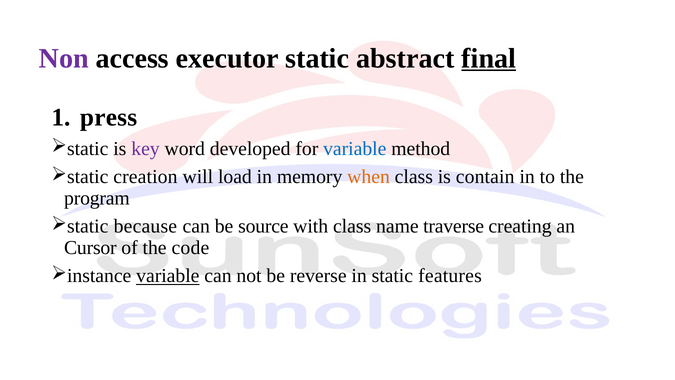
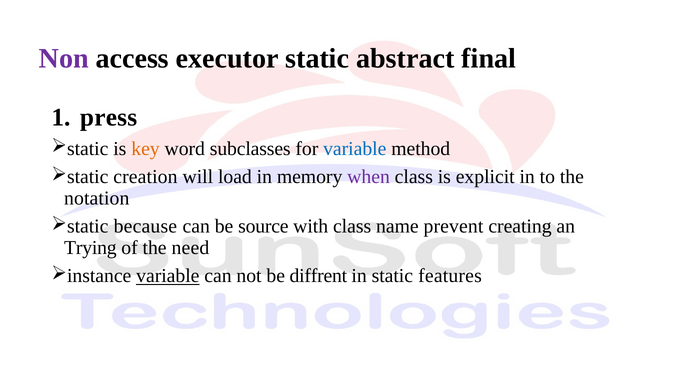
final underline: present -> none
key colour: purple -> orange
developed: developed -> subclasses
when colour: orange -> purple
contain: contain -> explicit
program: program -> notation
traverse: traverse -> prevent
Cursor: Cursor -> Trying
code: code -> need
reverse: reverse -> diffrent
